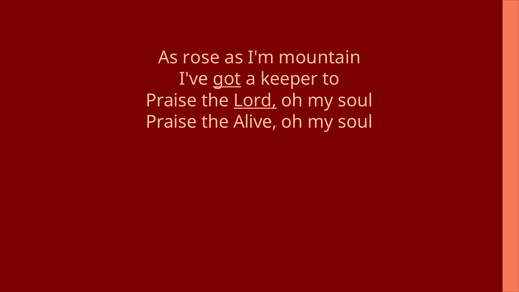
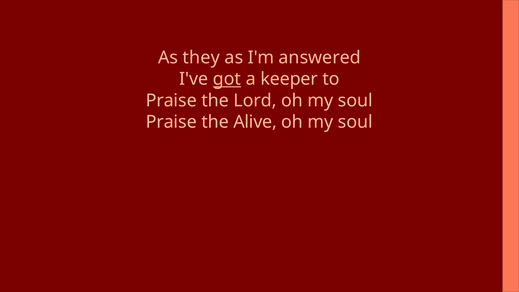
rose: rose -> they
mountain: mountain -> answered
Lord underline: present -> none
